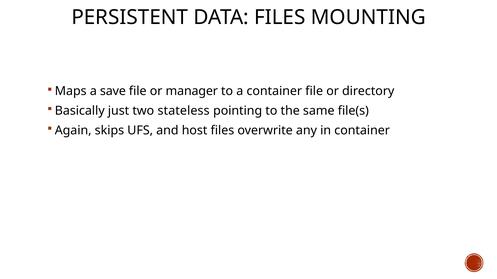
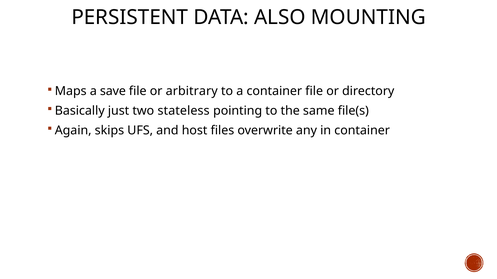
DATA FILES: FILES -> ALSO
manager: manager -> arbitrary
